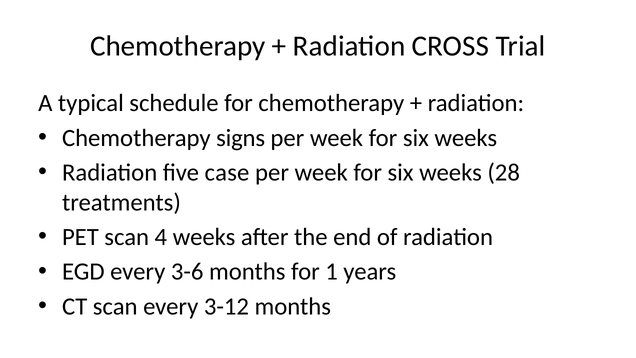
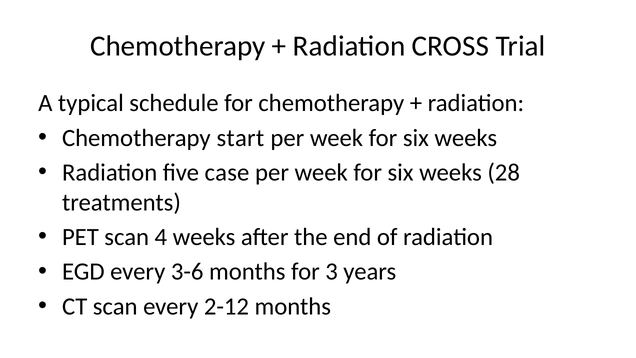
signs: signs -> start
1: 1 -> 3
3-12: 3-12 -> 2-12
